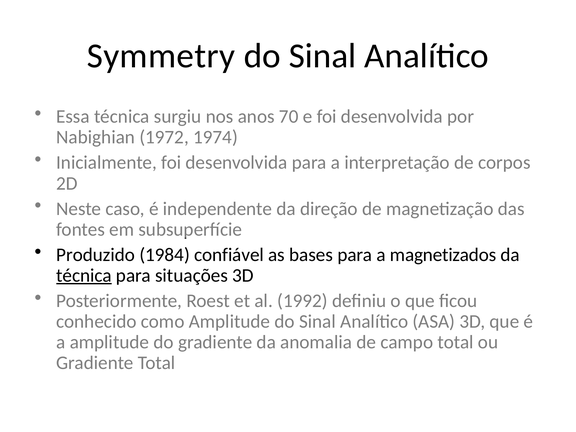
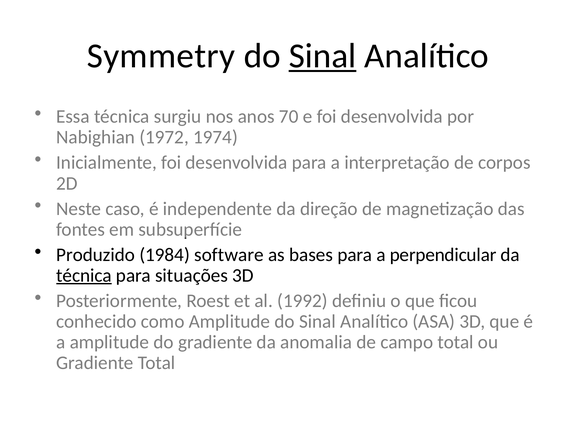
Sinal at (322, 56) underline: none -> present
confiável: confiável -> software
magnetizados: magnetizados -> perpendicular
